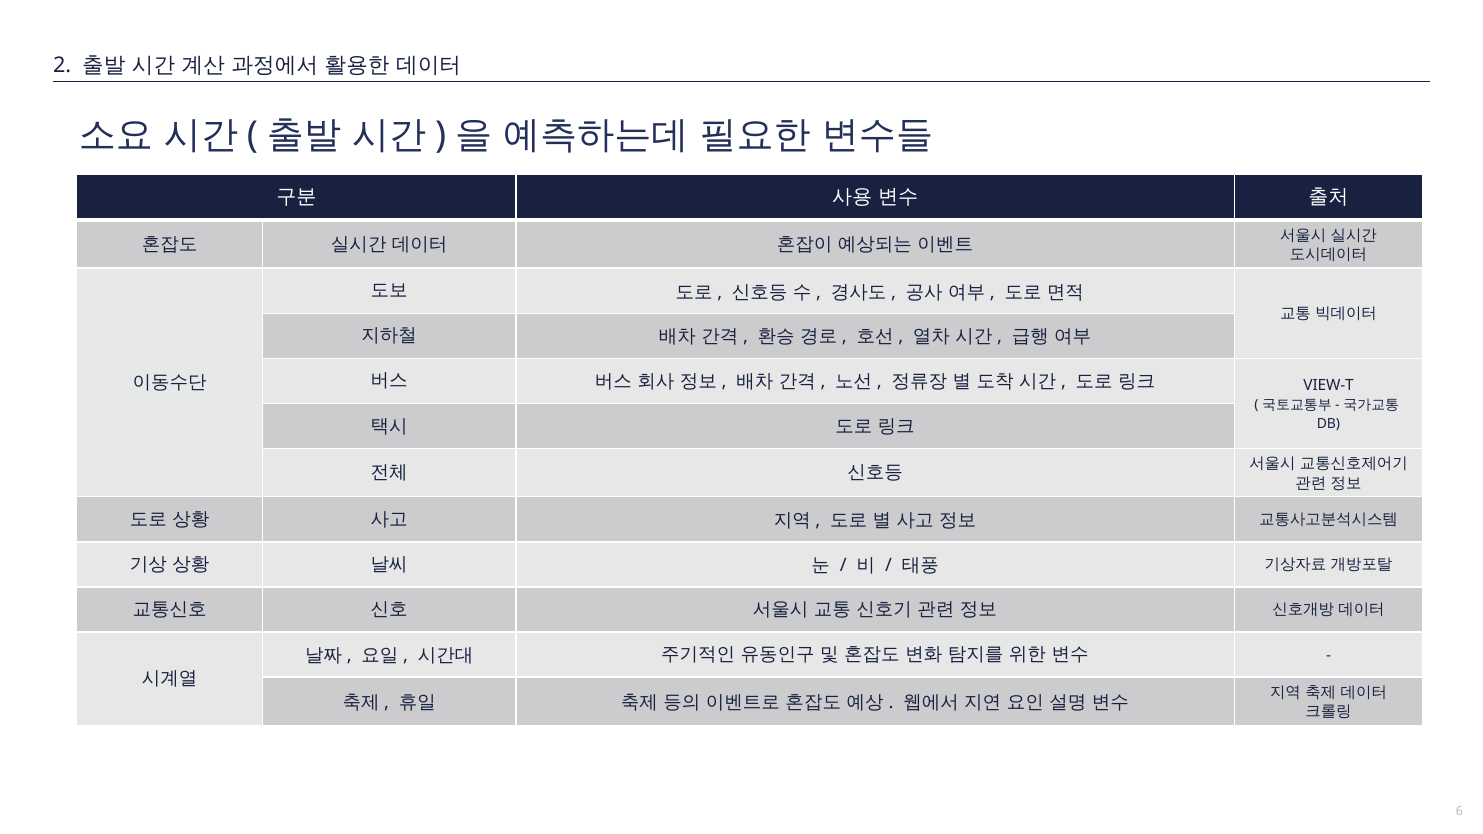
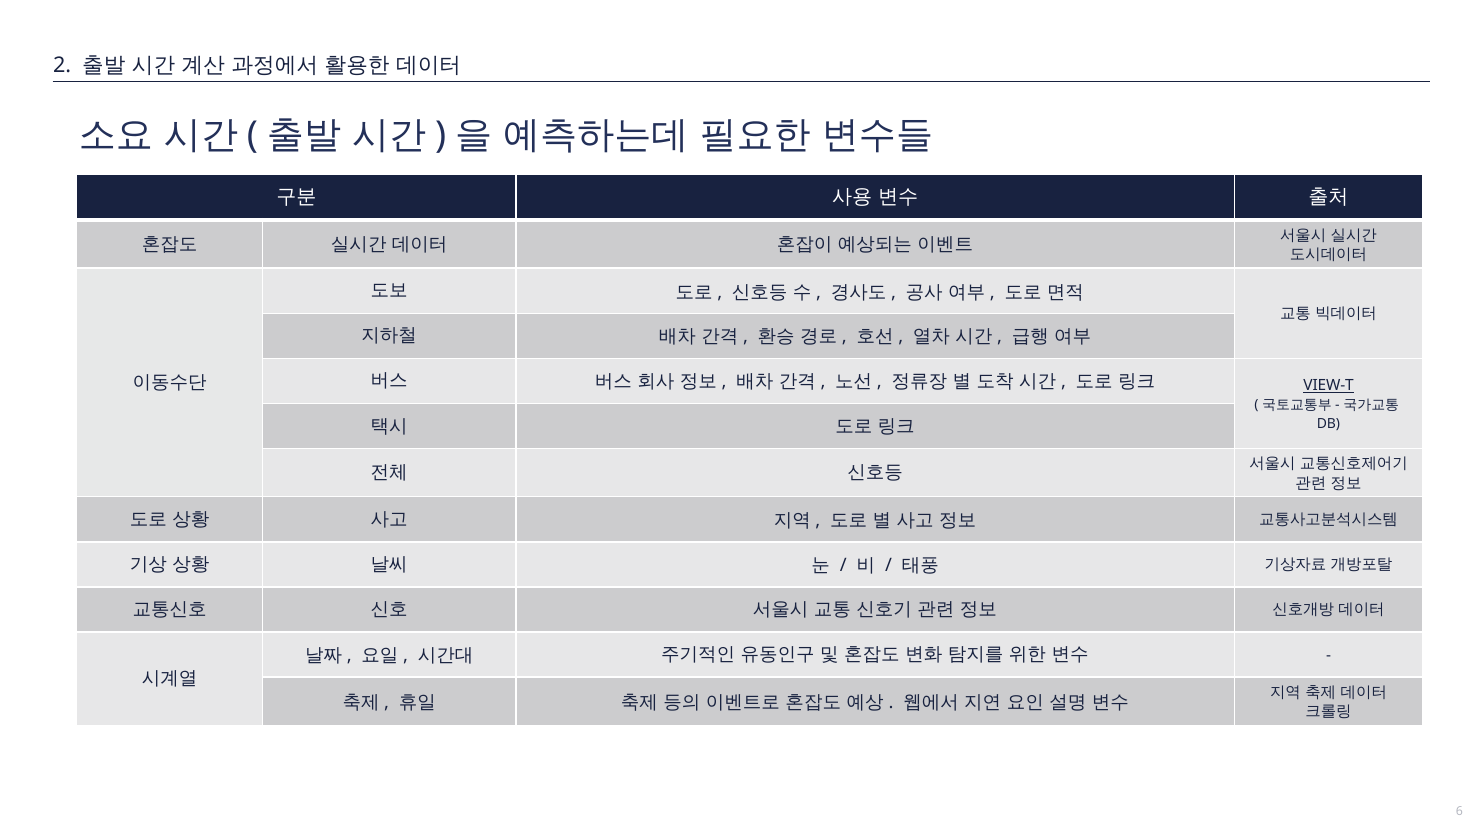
VIEW-T underline: none -> present
